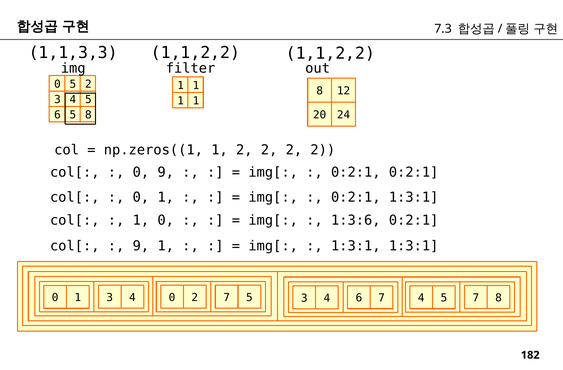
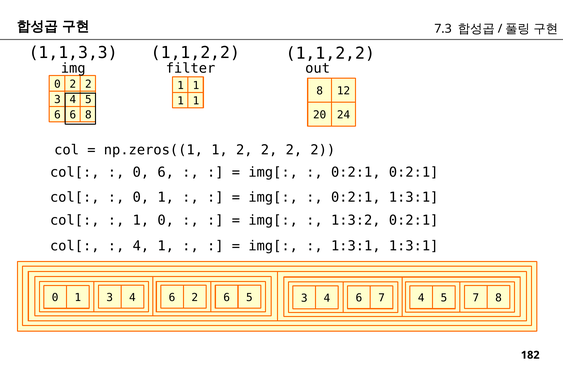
0 5: 5 -> 2
6 5: 5 -> 6
0 9: 9 -> 6
1:3:6: 1:3:6 -> 1:3:2
9 at (141, 246): 9 -> 4
1 3 4 0: 0 -> 6
2 7: 7 -> 6
